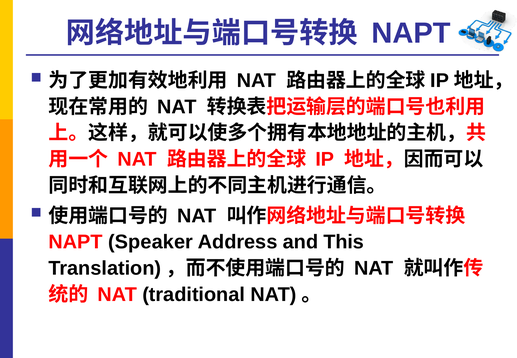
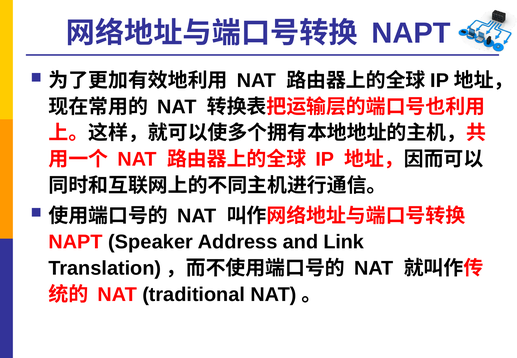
This: This -> Link
